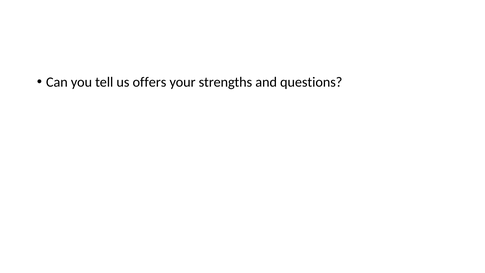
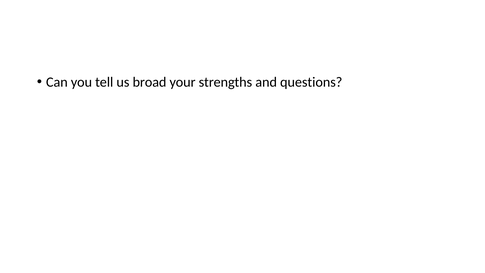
offers: offers -> broad
